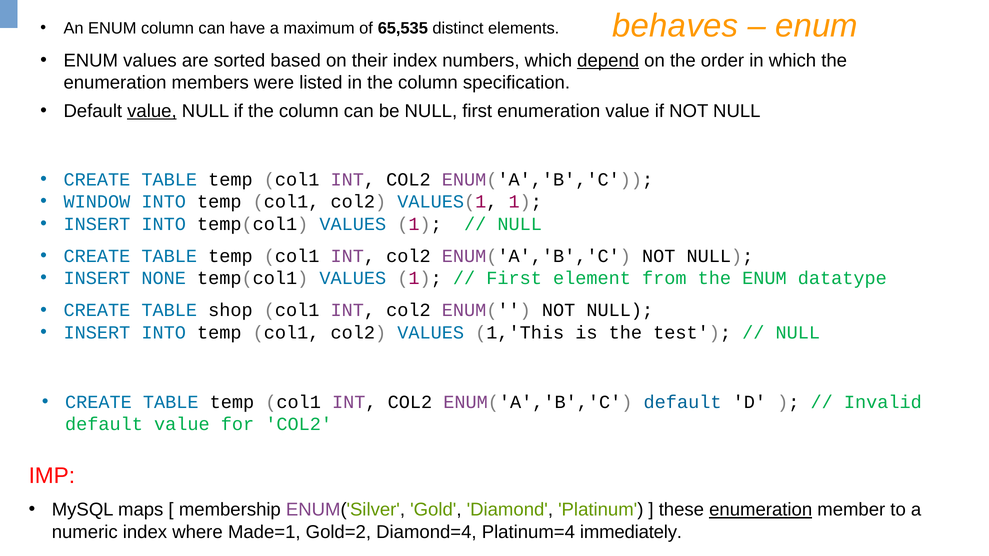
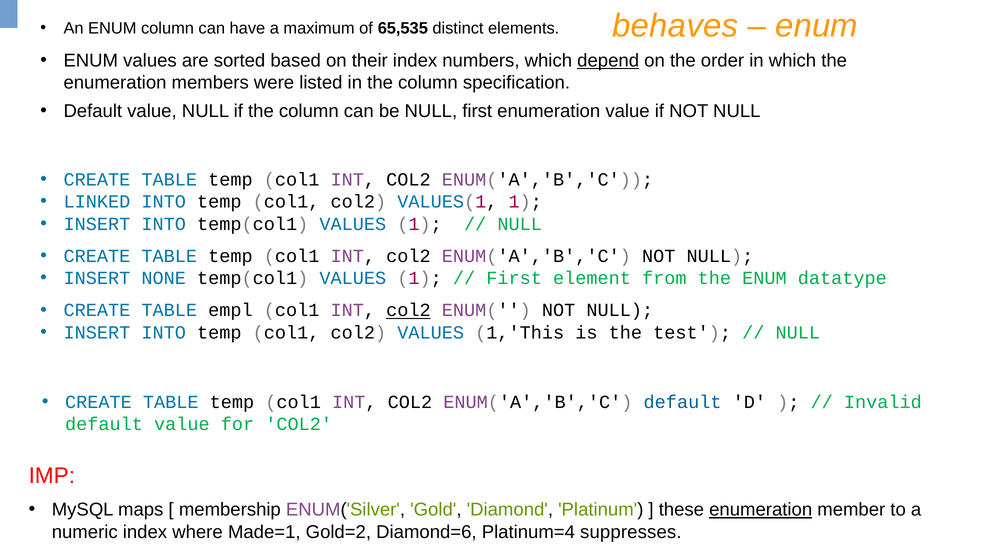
value at (152, 111) underline: present -> none
WINDOW: WINDOW -> LINKED
shop: shop -> empl
col2 at (408, 311) underline: none -> present
Diamond=4: Diamond=4 -> Diamond=6
immediately: immediately -> suppresses
